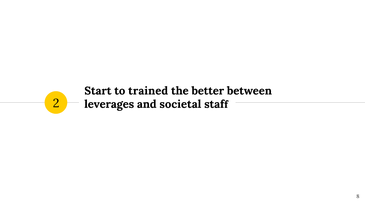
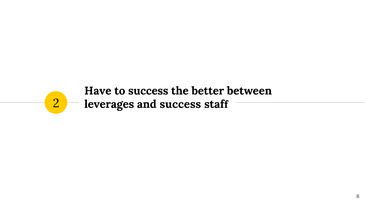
Start: Start -> Have
to trained: trained -> success
and societal: societal -> success
